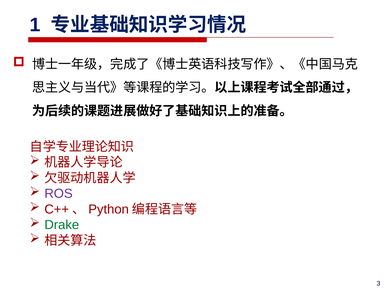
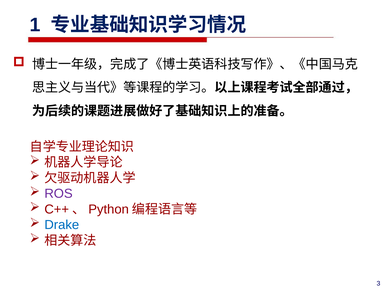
Drake colour: green -> blue
